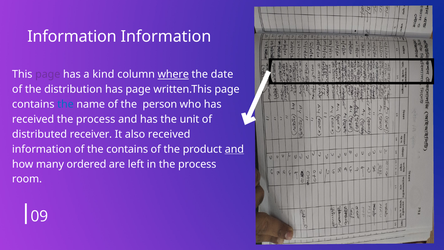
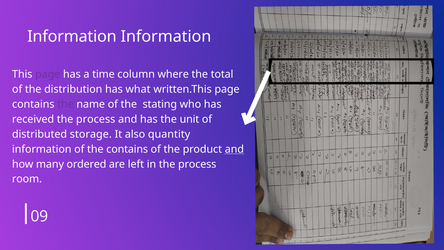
kind: kind -> time
where underline: present -> none
date: date -> total
has page: page -> what
the at (65, 104) colour: blue -> purple
person: person -> stating
receiver: receiver -> storage
also received: received -> quantity
